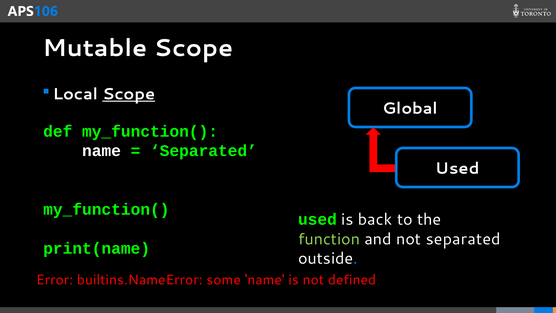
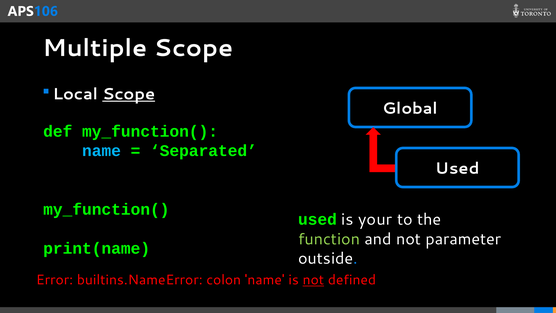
Mutable: Mutable -> Multiple
name at (102, 151) colour: white -> light blue
back: back -> your
not separated: separated -> parameter
some: some -> colon
not at (313, 280) underline: none -> present
